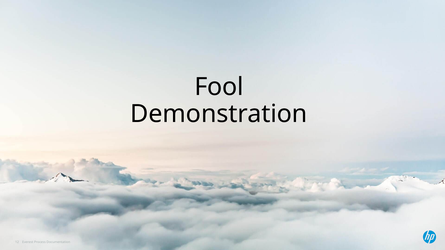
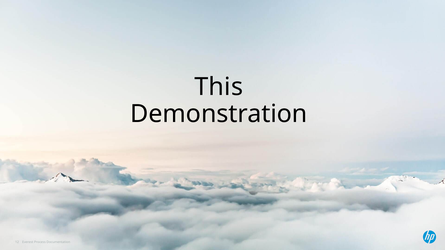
Fool: Fool -> This
